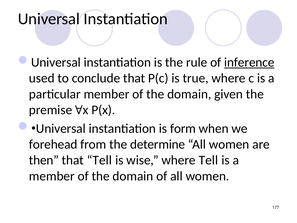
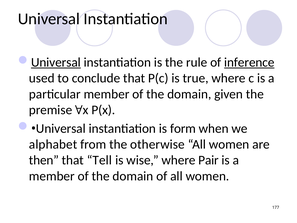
Universal at (56, 62) underline: none -> present
forehead: forehead -> alphabet
determine: determine -> otherwise
where Tell: Tell -> Pair
